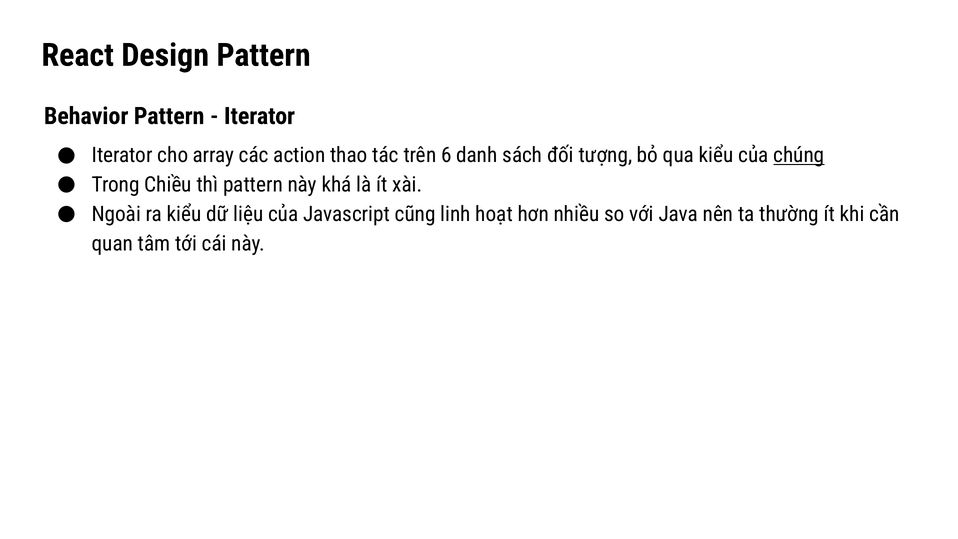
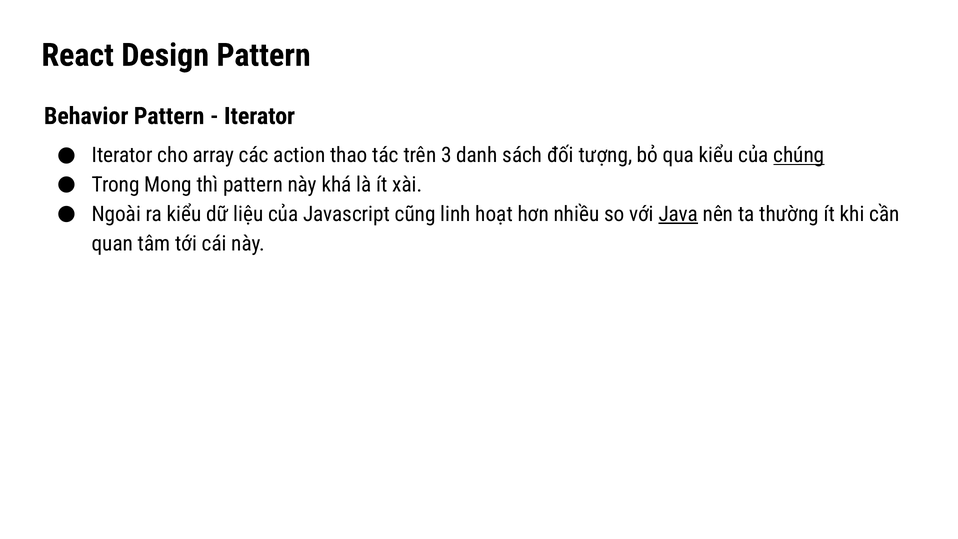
6: 6 -> 3
Chiều: Chiều -> Mong
Java underline: none -> present
